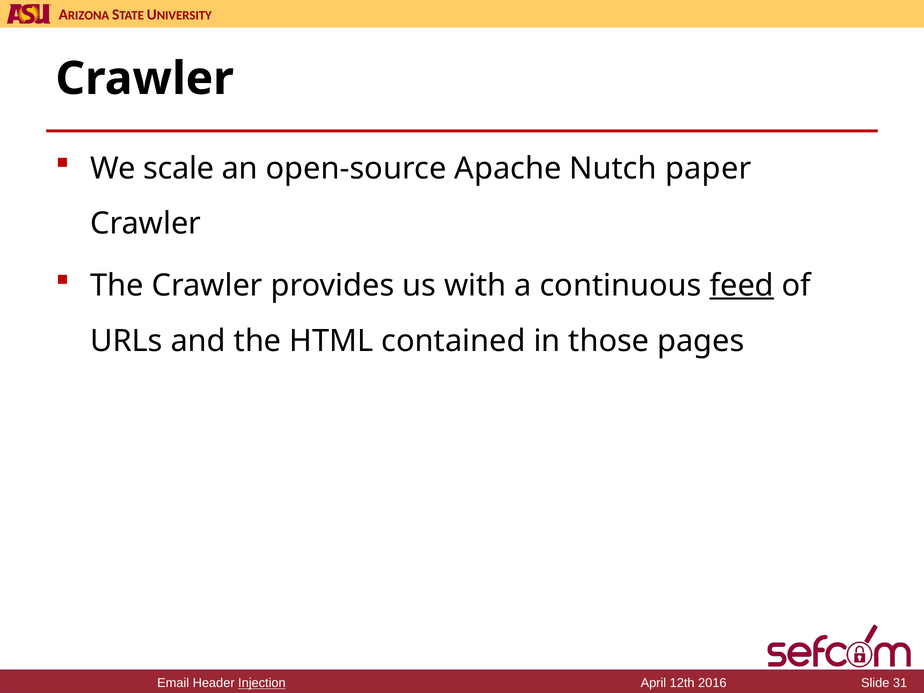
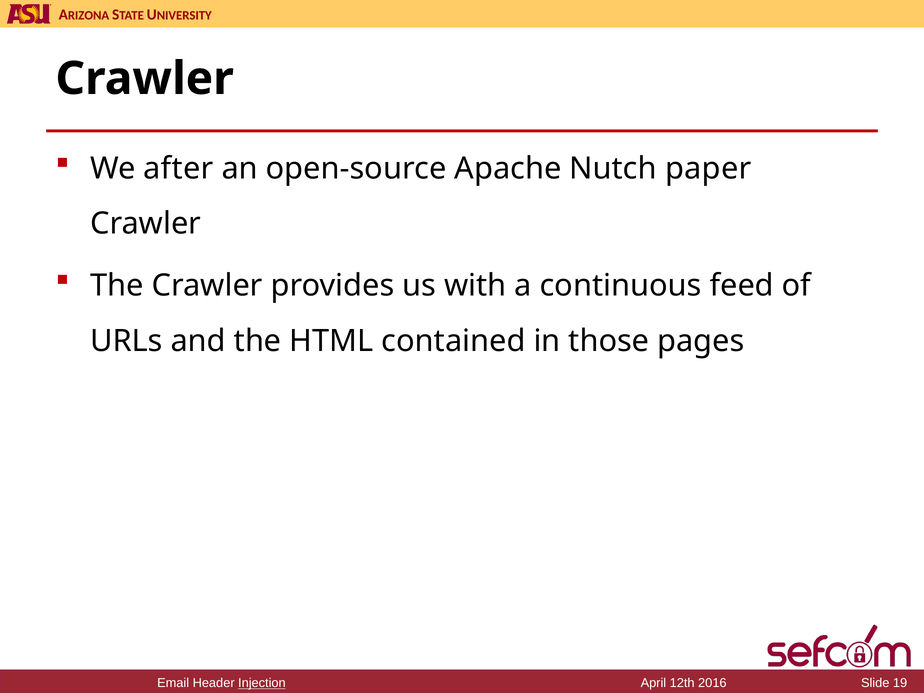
scale: scale -> after
feed underline: present -> none
31: 31 -> 19
